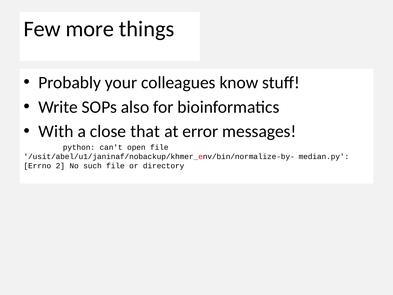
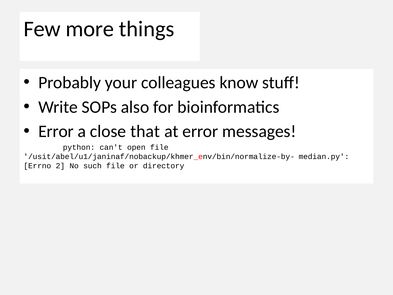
With at (56, 131): With -> Error
